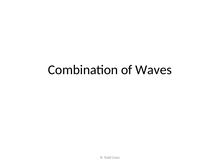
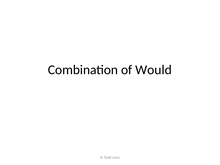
Waves: Waves -> Would
